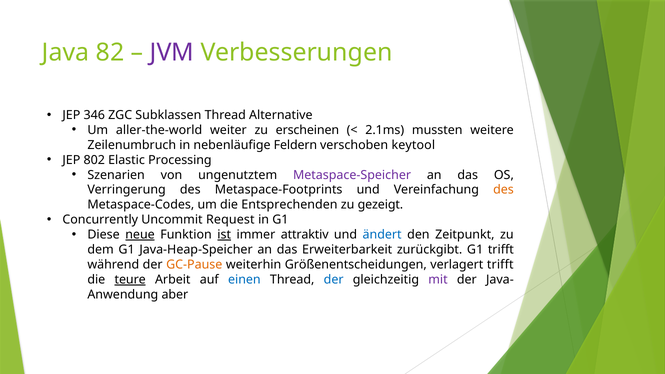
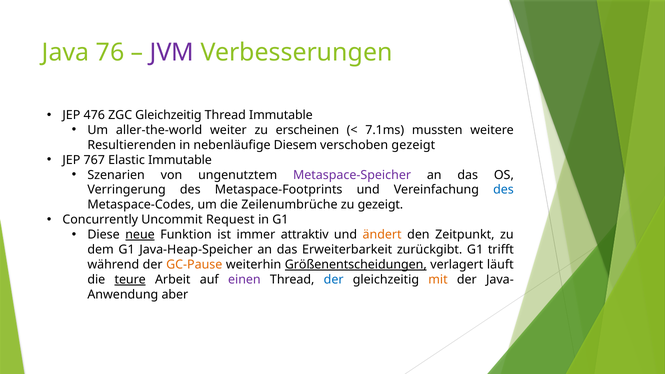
82: 82 -> 76
346: 346 -> 476
ZGC Subklassen: Subklassen -> Gleichzeitig
Thread Alternative: Alternative -> Immutable
2.1ms: 2.1ms -> 7.1ms
Zeilenumbruch: Zeilenumbruch -> Resultierenden
Feldern: Feldern -> Diesem
verschoben keytool: keytool -> gezeigt
802: 802 -> 767
Elastic Processing: Processing -> Immutable
des at (504, 190) colour: orange -> blue
Entsprechenden: Entsprechenden -> Zeilenumbrüche
ist underline: present -> none
ändert colour: blue -> orange
Größenentscheidungen underline: none -> present
verlagert trifft: trifft -> läuft
einen colour: blue -> purple
mit colour: purple -> orange
